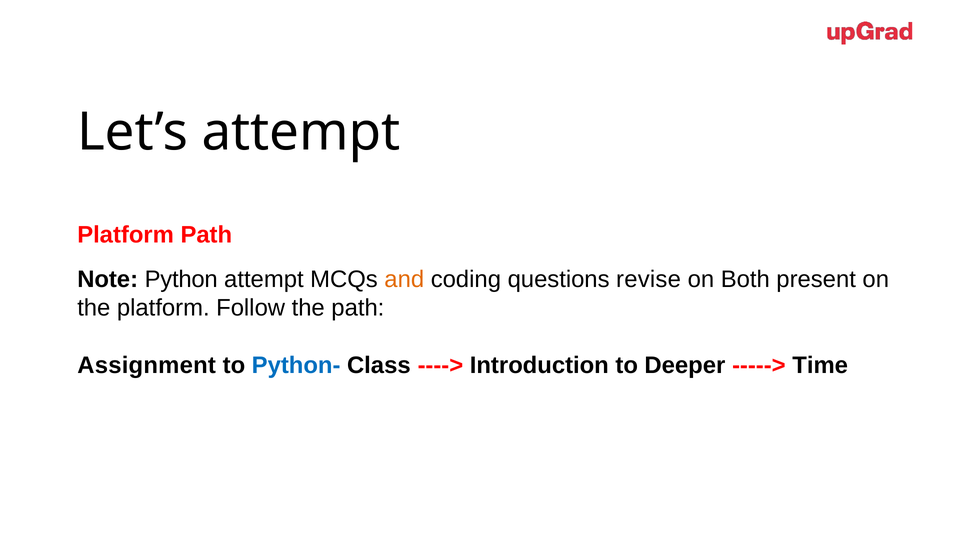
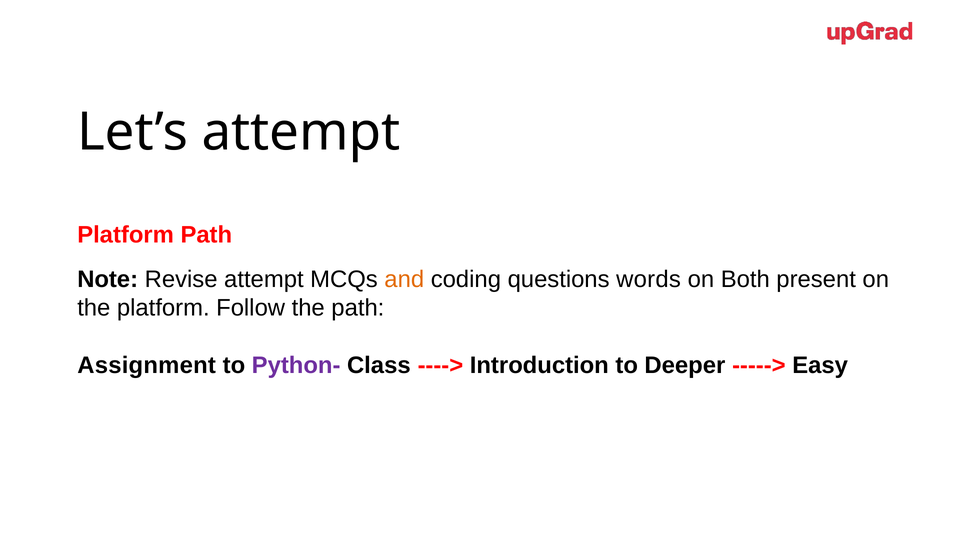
Python: Python -> Revise
revise: revise -> words
Python- colour: blue -> purple
Time: Time -> Easy
